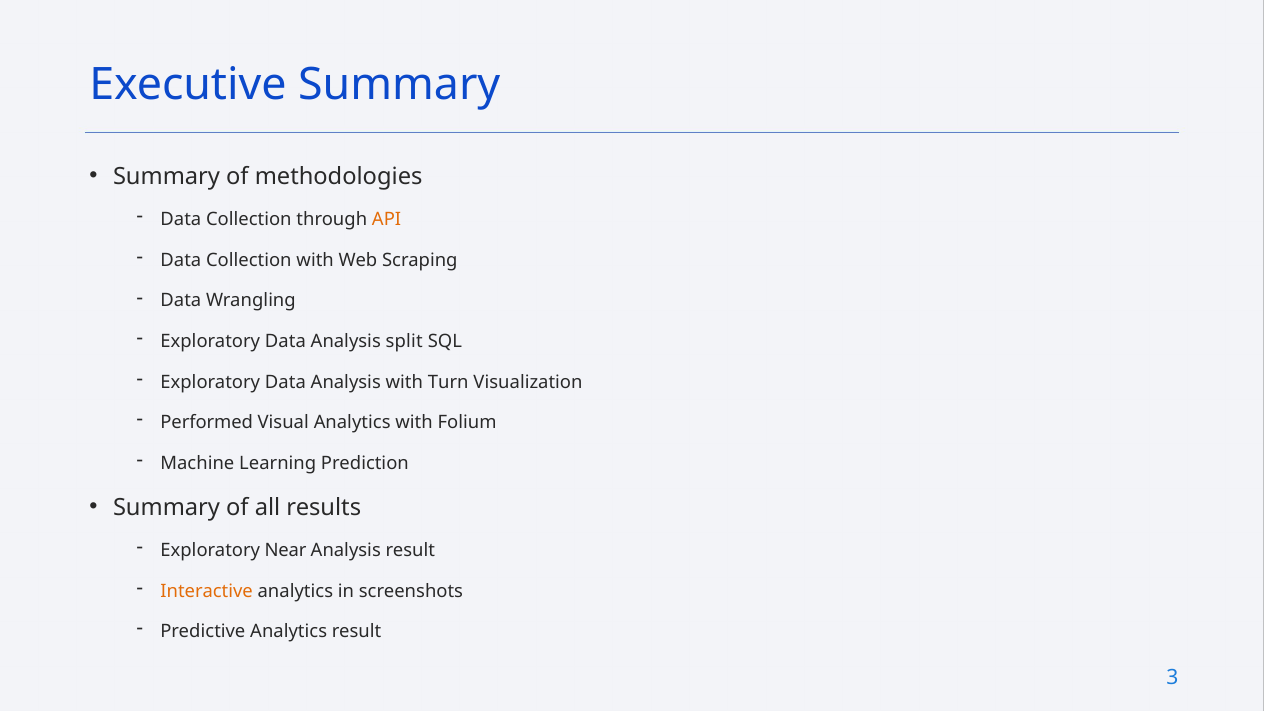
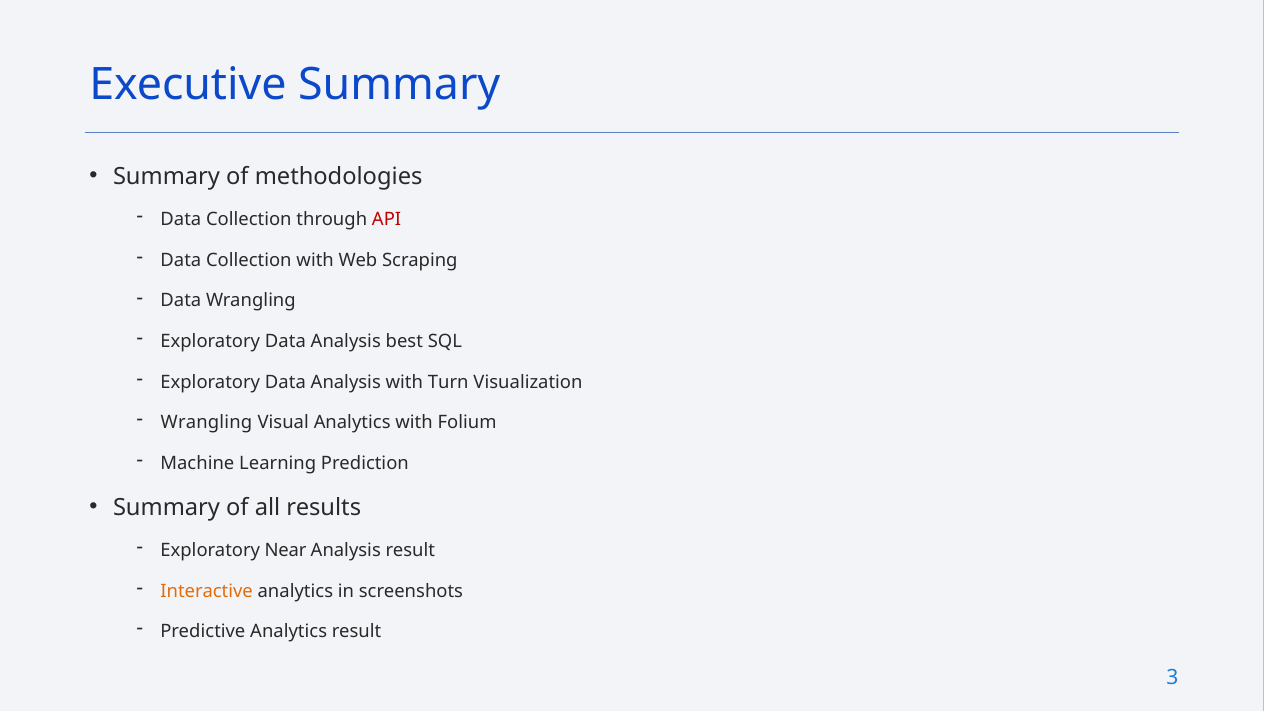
API colour: orange -> red
split: split -> best
Performed at (207, 423): Performed -> Wrangling
